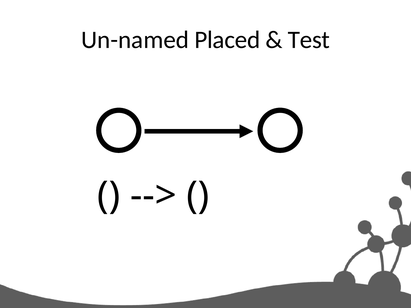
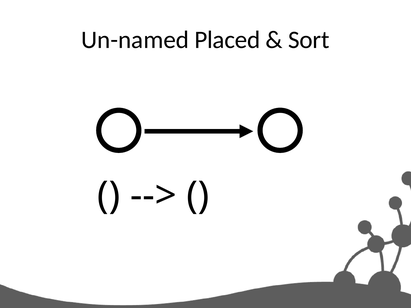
Test: Test -> Sort
